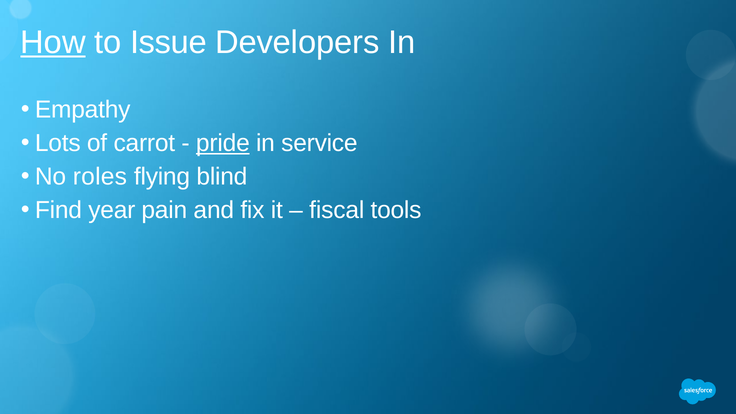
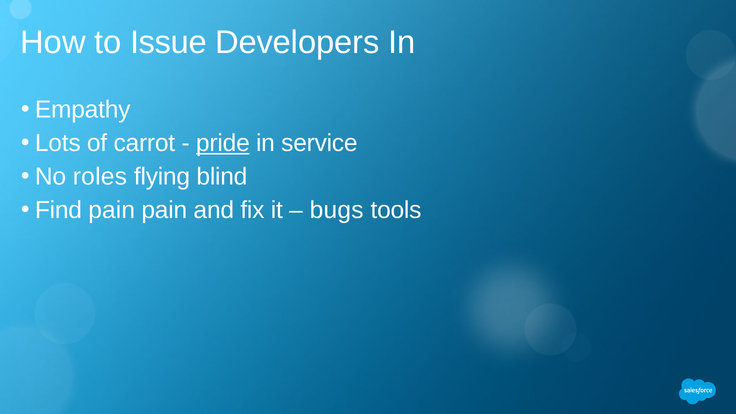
How underline: present -> none
Find year: year -> pain
fiscal: fiscal -> bugs
